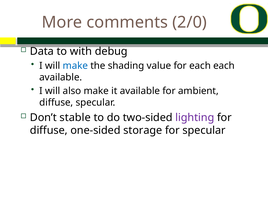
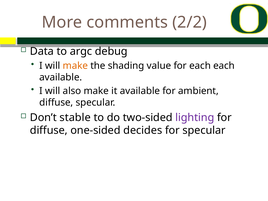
2/0: 2/0 -> 2/2
with: with -> argc
make at (75, 66) colour: blue -> orange
storage: storage -> decides
